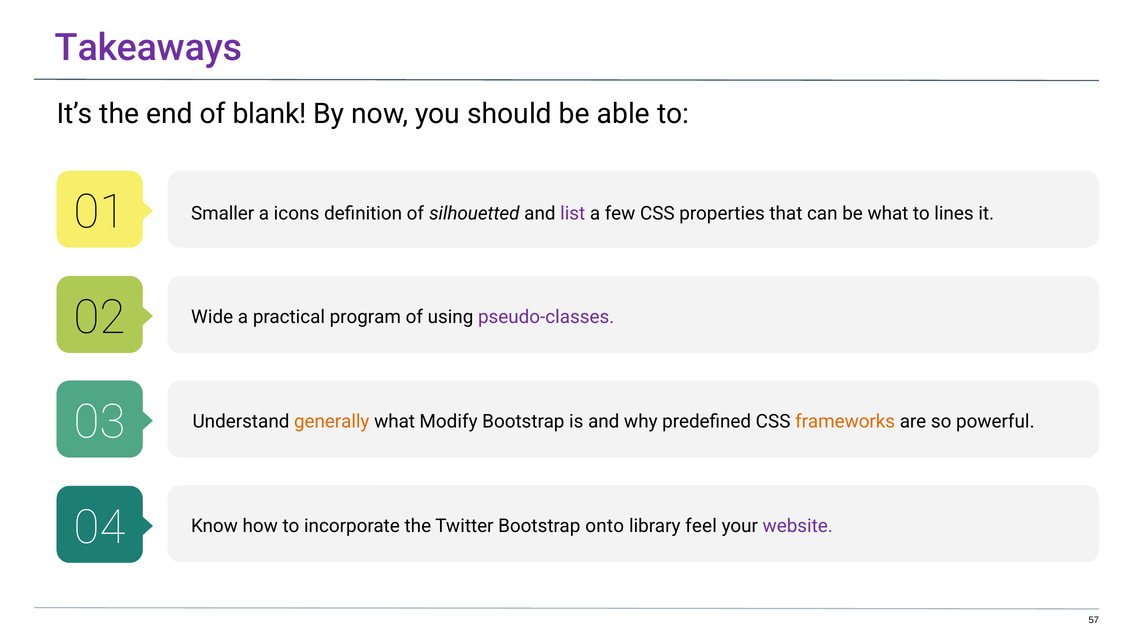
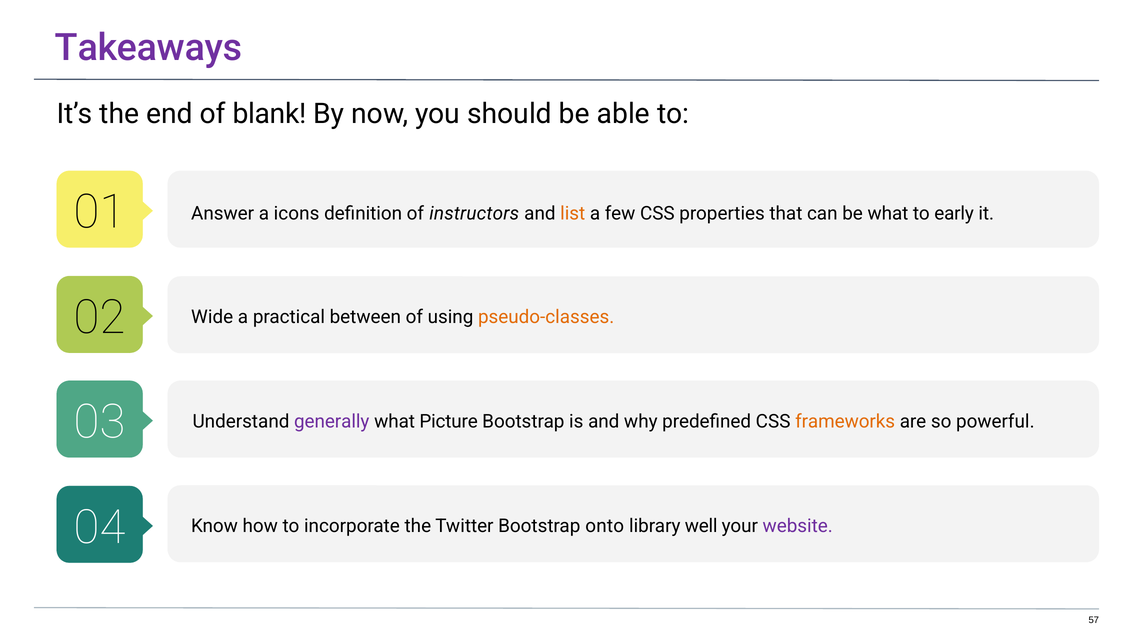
Smaller: Smaller -> Answer
silhouetted: silhouetted -> instructors
list colour: purple -> orange
lines: lines -> early
program: program -> between
pseudo-classes colour: purple -> orange
generally colour: orange -> purple
Modify: Modify -> Picture
feel: feel -> well
